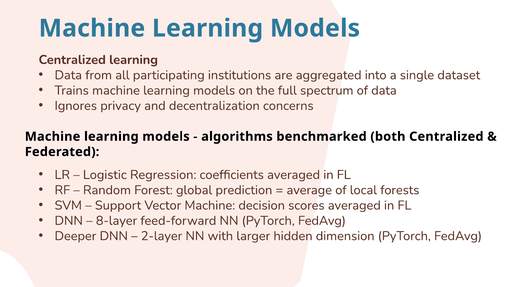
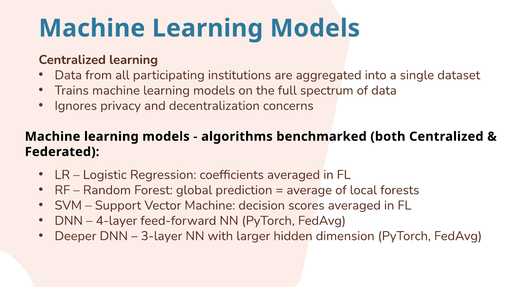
8-layer: 8-layer -> 4-layer
2-layer: 2-layer -> 3-layer
